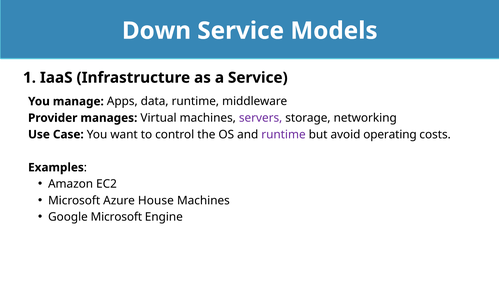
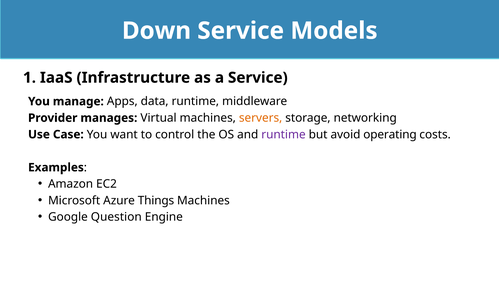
servers colour: purple -> orange
House: House -> Things
Google Microsoft: Microsoft -> Question
